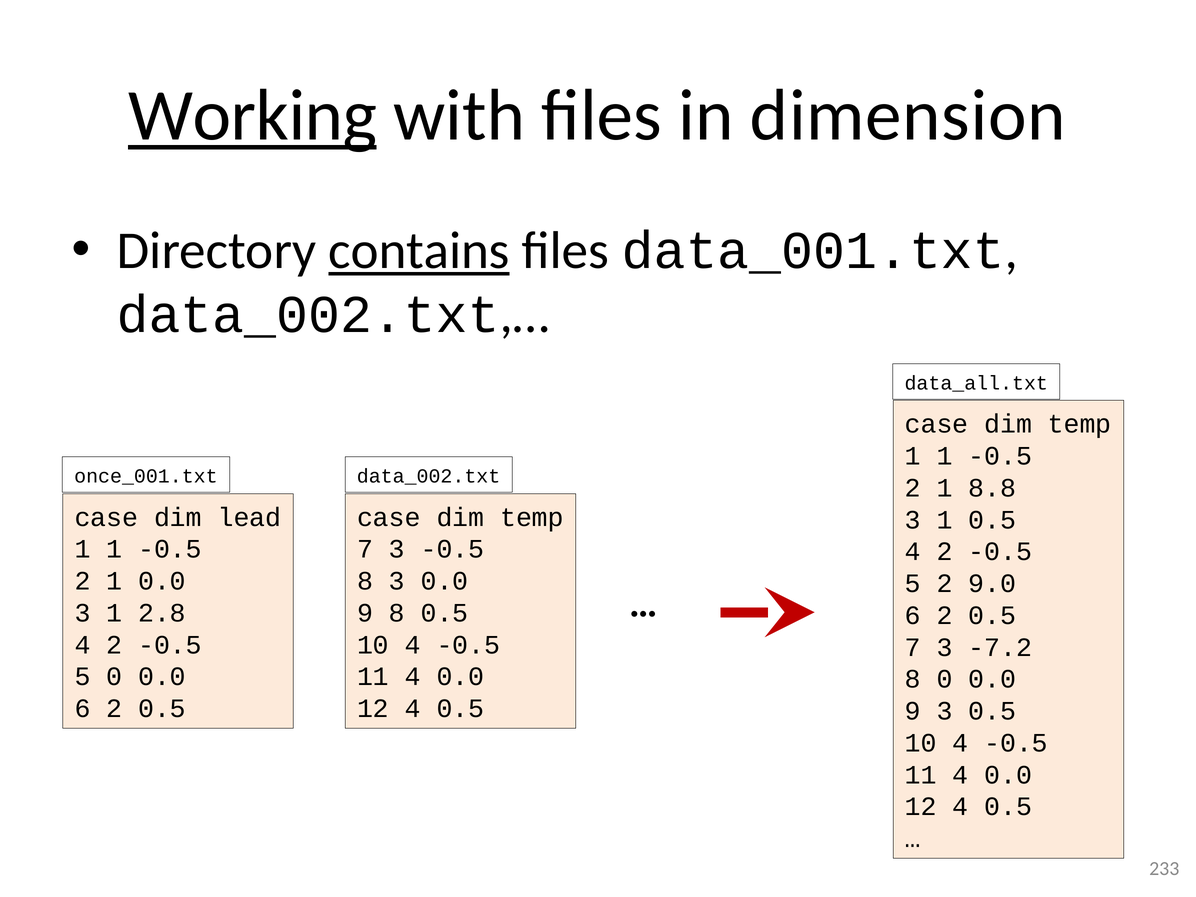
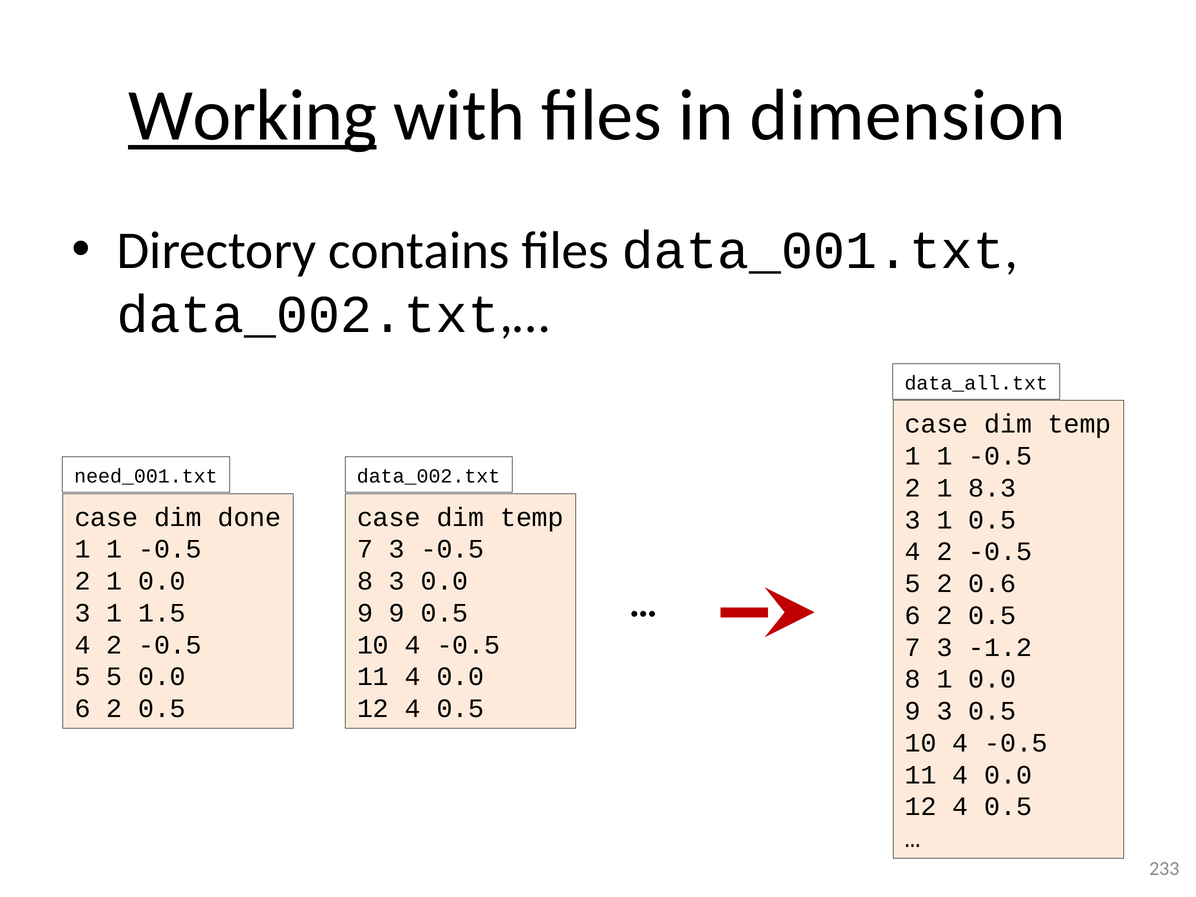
contains underline: present -> none
once_001.txt: once_001.txt -> need_001.txt
8.8: 8.8 -> 8.3
lead: lead -> done
9.0: 9.0 -> 0.6
2.8: 2.8 -> 1.5
9 8: 8 -> 9
-7.2: -7.2 -> -1.2
5 0: 0 -> 5
8 0: 0 -> 1
